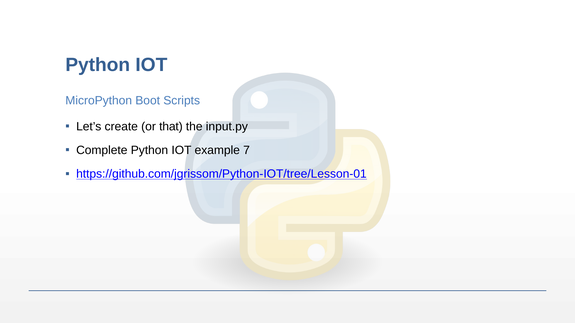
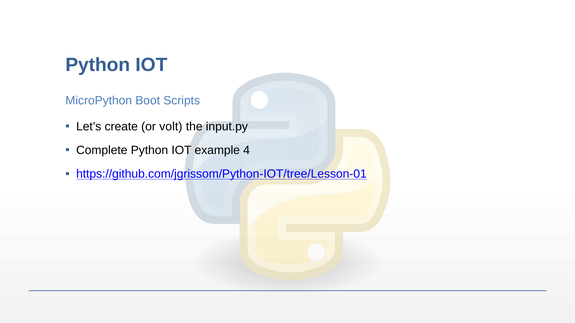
that: that -> volt
7: 7 -> 4
